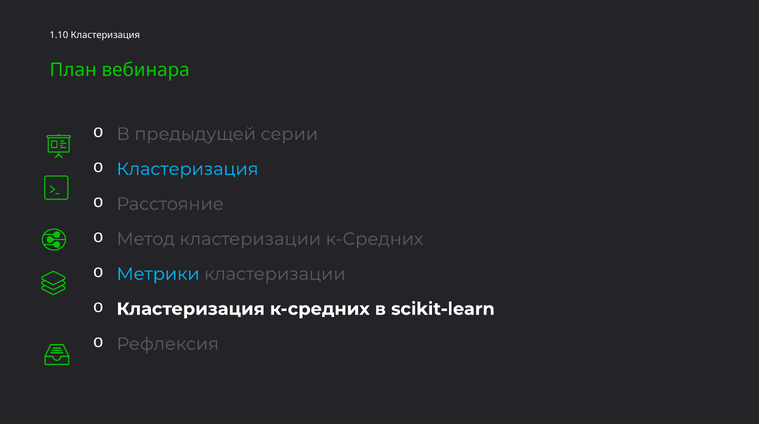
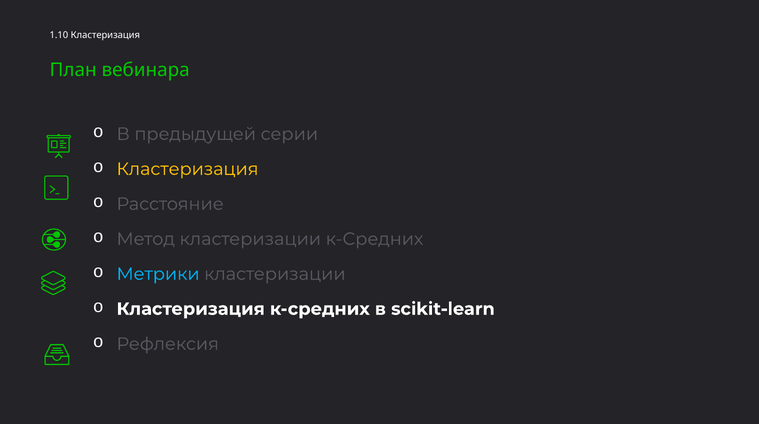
Кластеризация at (187, 169) colour: light blue -> yellow
